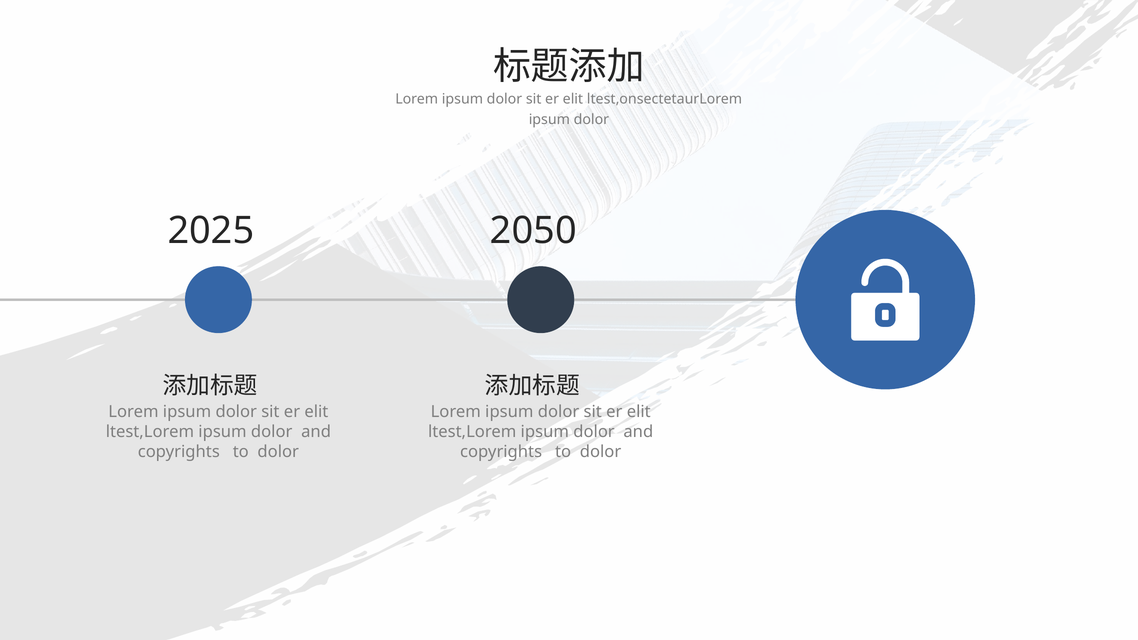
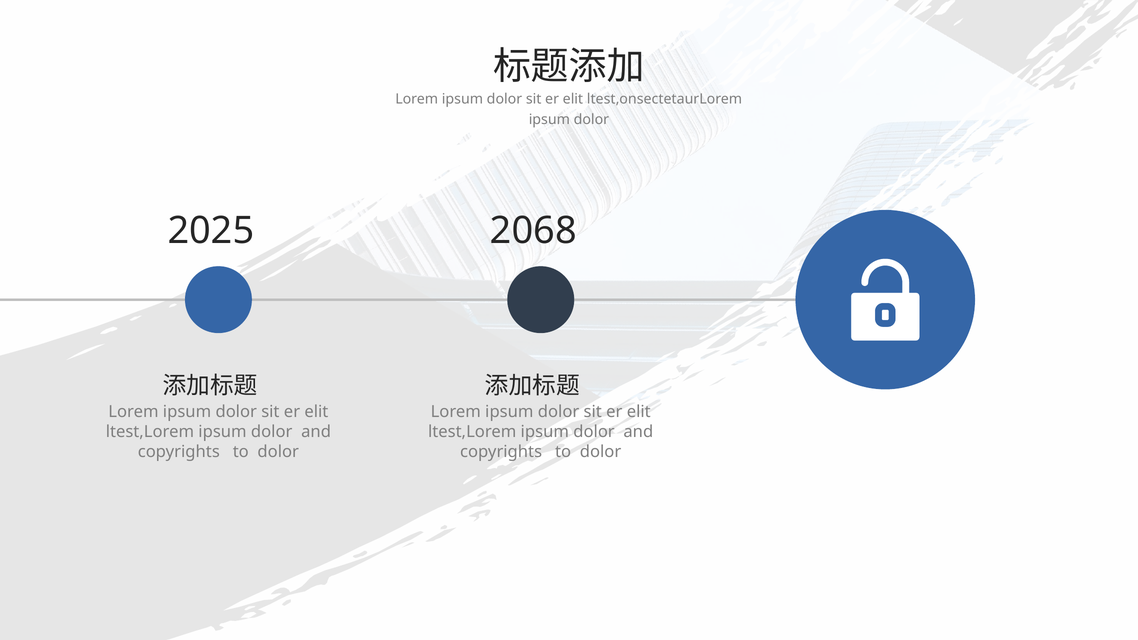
2050: 2050 -> 2068
